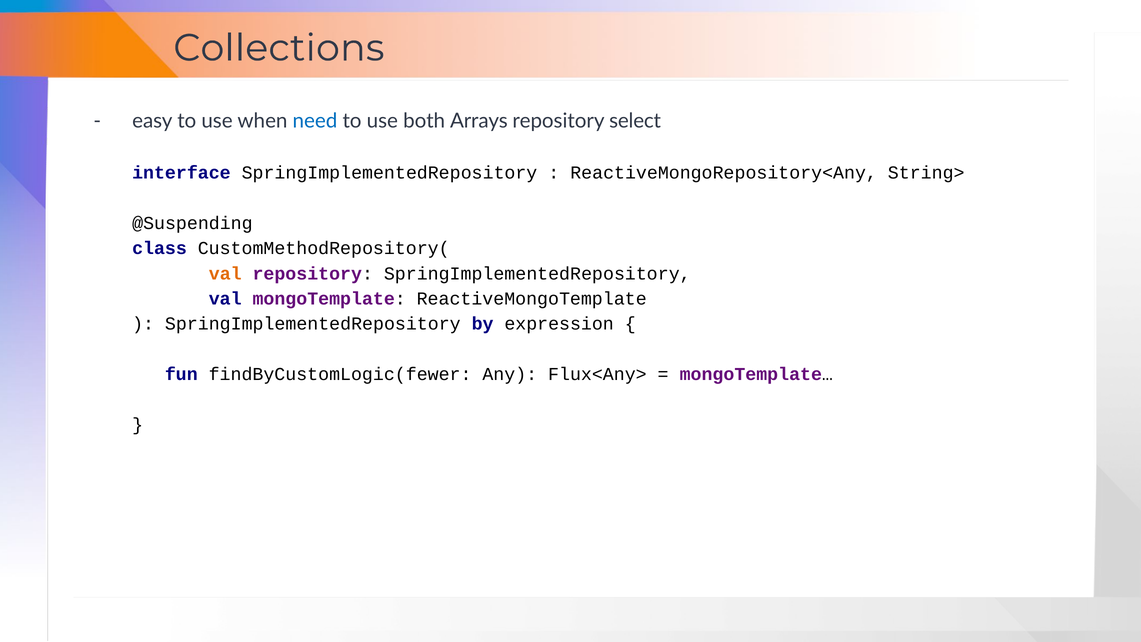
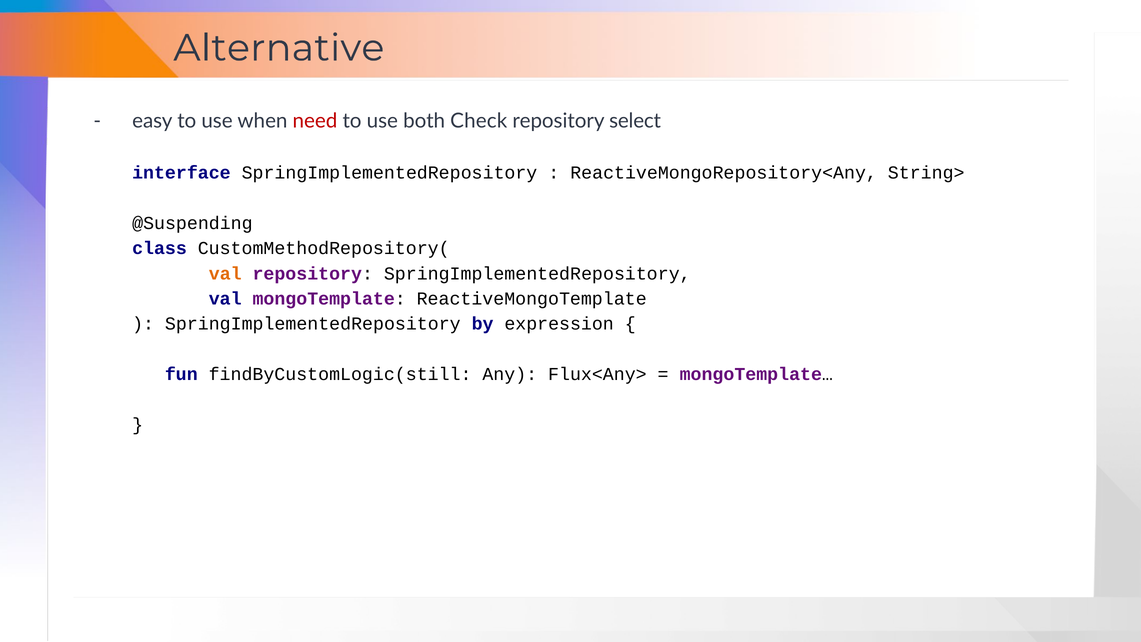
Collections: Collections -> Alternative
need colour: blue -> red
Arrays: Arrays -> Check
findByCustomLogic(fewer: findByCustomLogic(fewer -> findByCustomLogic(still
